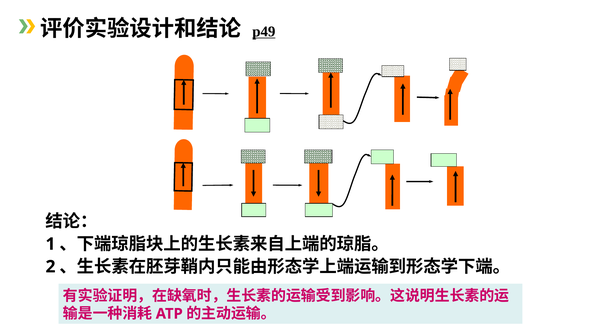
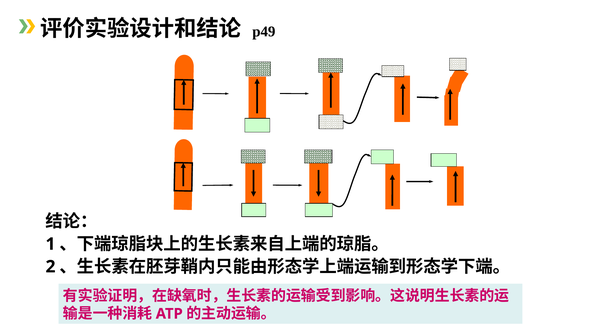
p49 underline: present -> none
